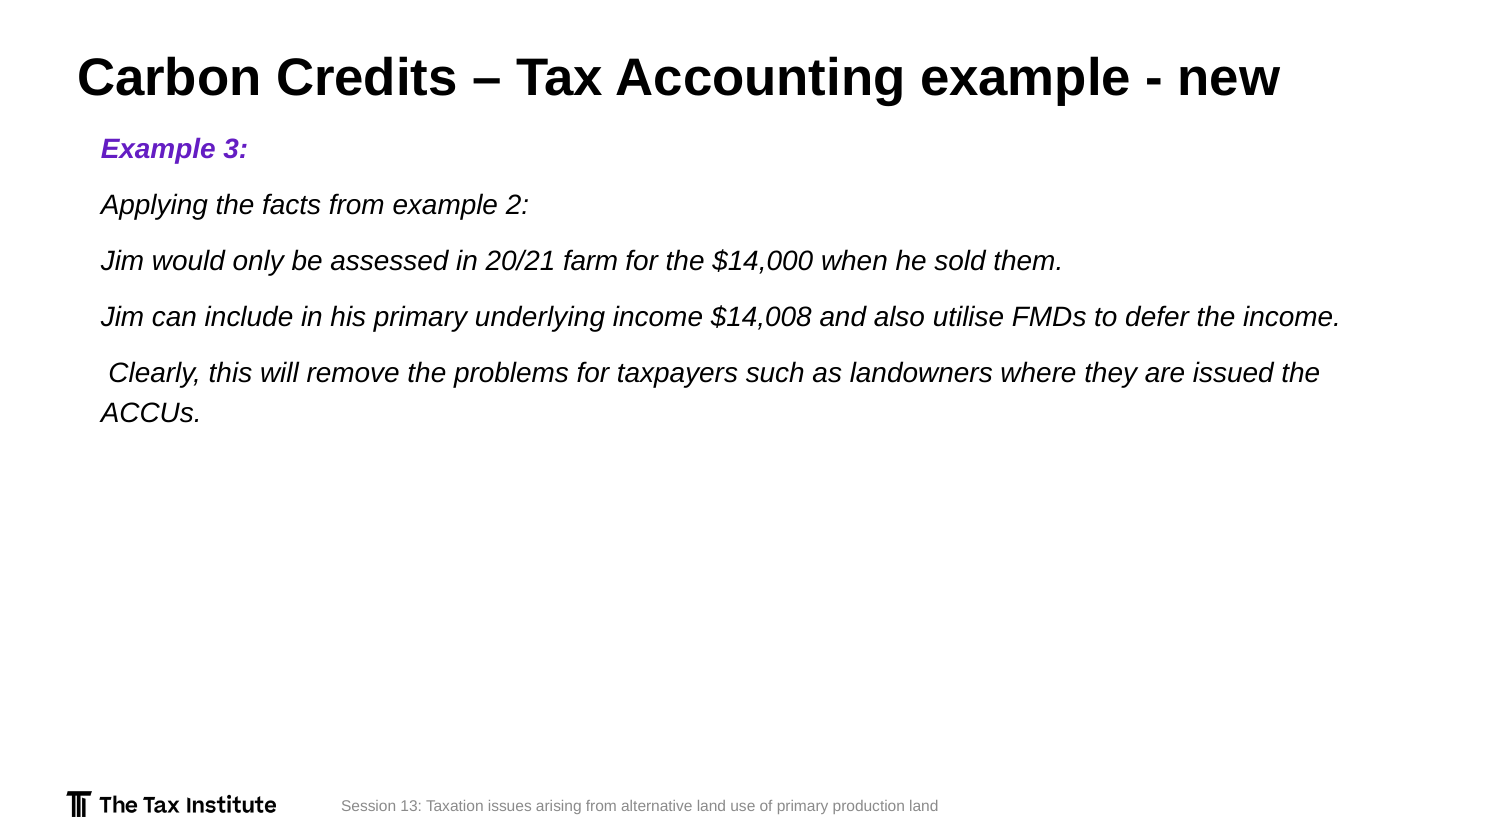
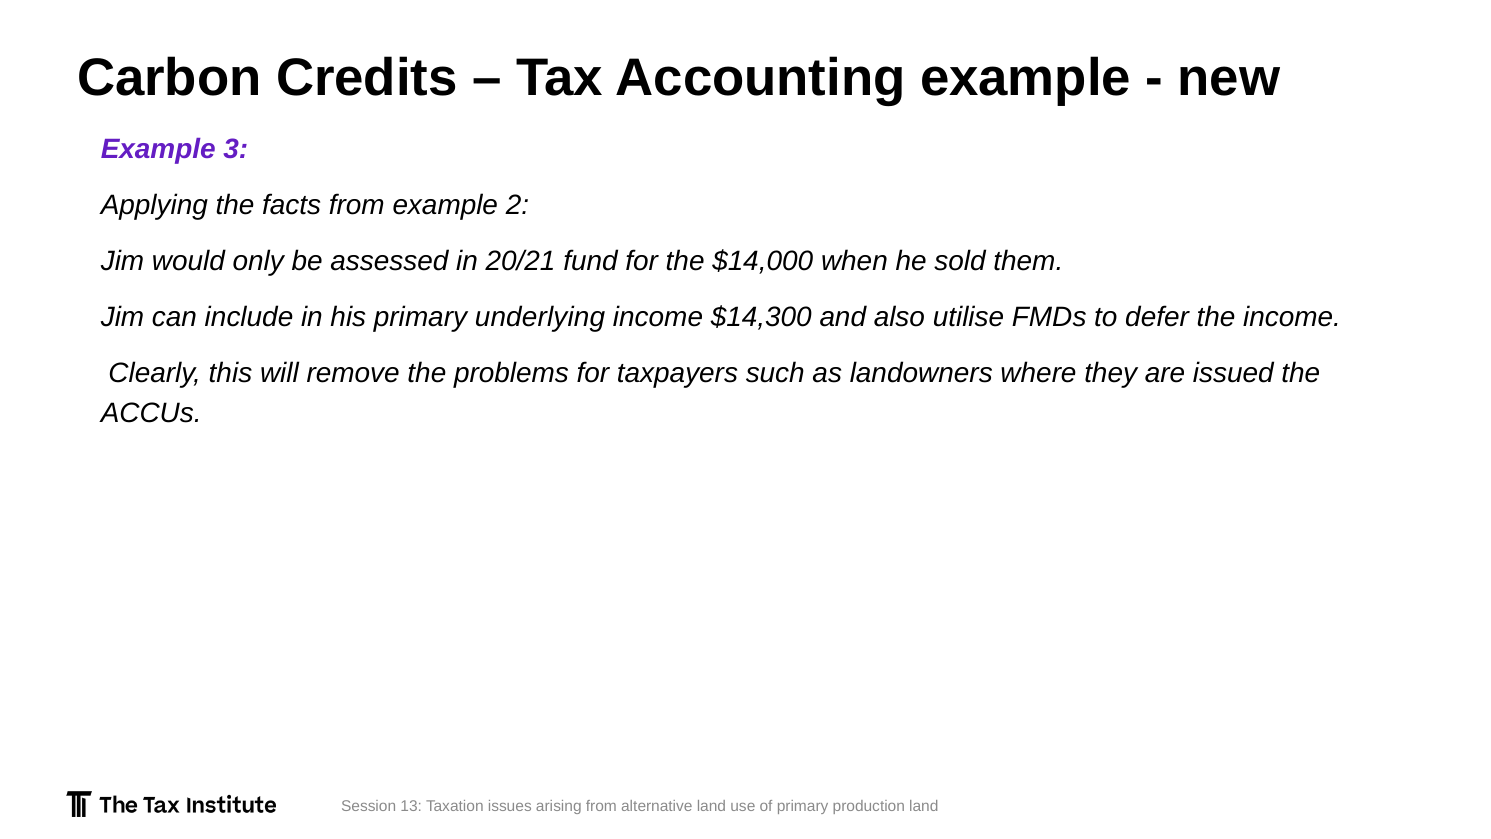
farm: farm -> fund
$14,008: $14,008 -> $14,300
